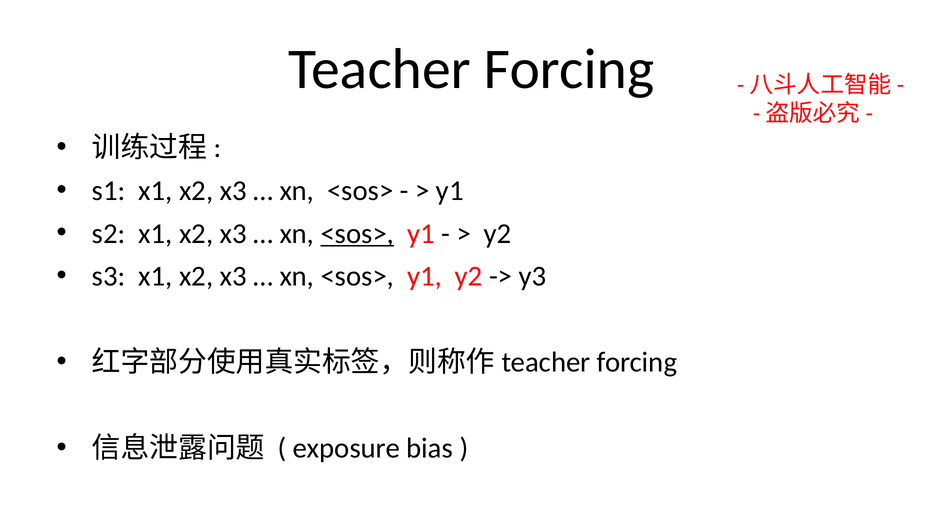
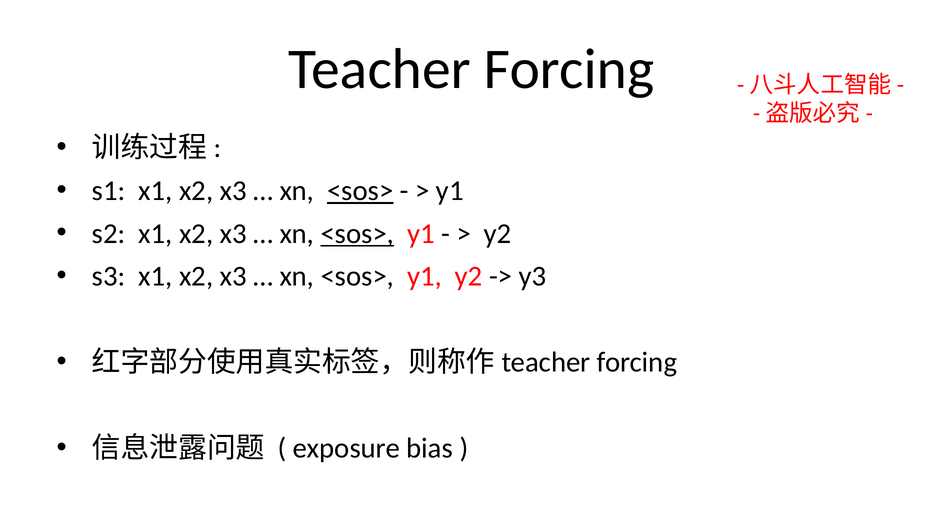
<sos> at (360, 191) underline: none -> present
